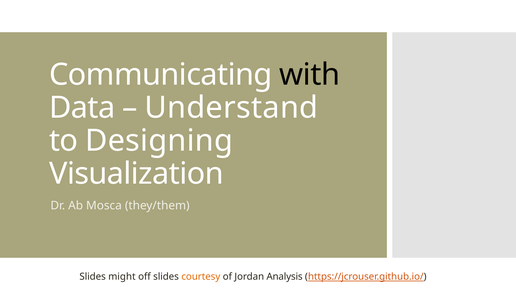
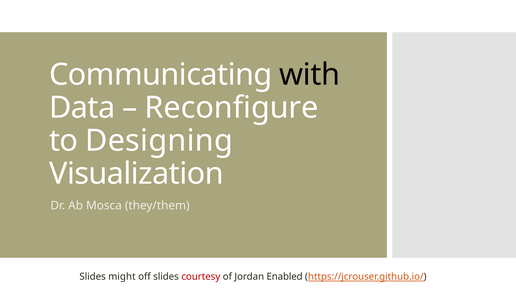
Understand: Understand -> Reconfigure
courtesy colour: orange -> red
Analysis: Analysis -> Enabled
